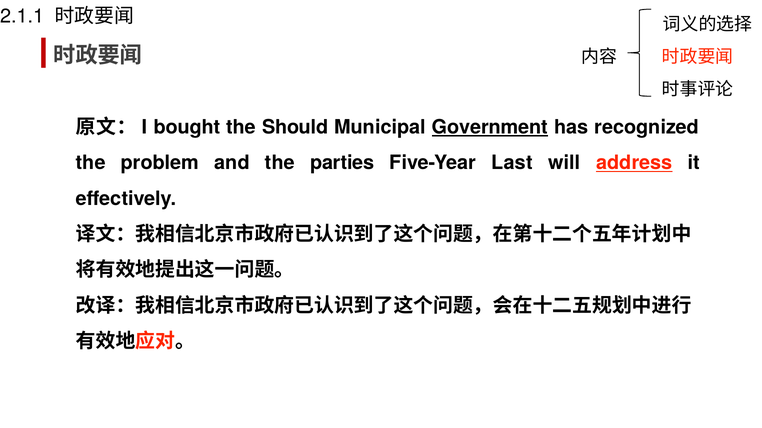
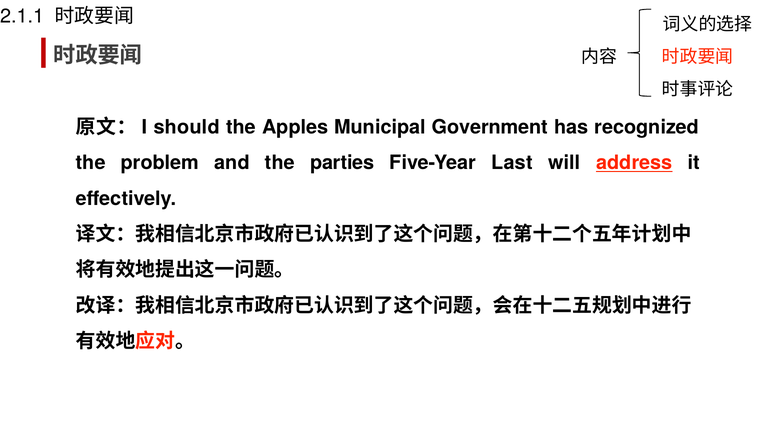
bought: bought -> should
Should: Should -> Apples
Government underline: present -> none
